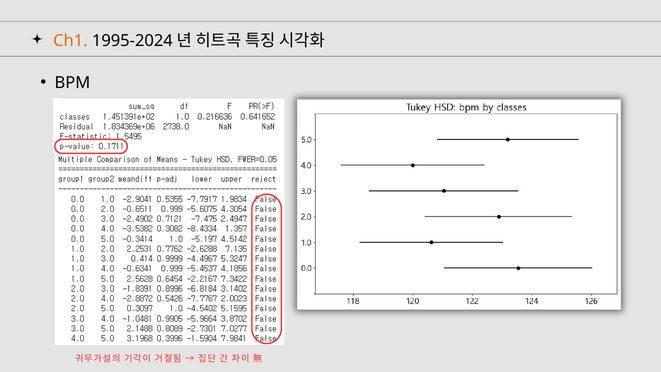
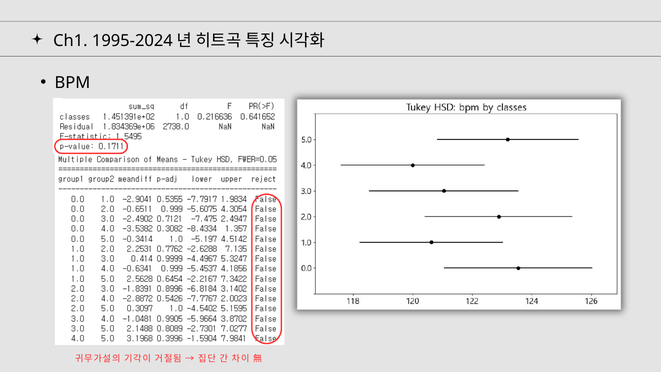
Ch1 colour: orange -> black
